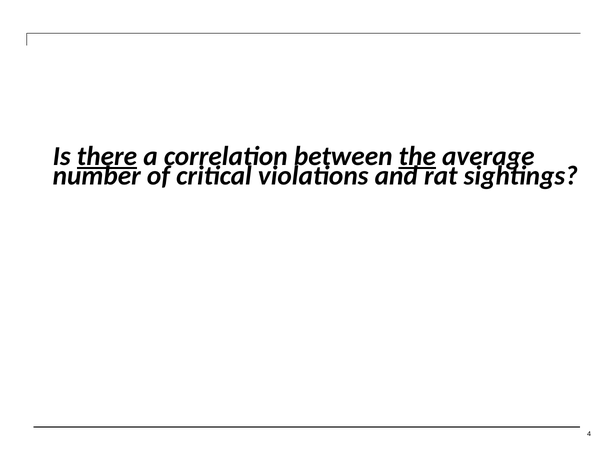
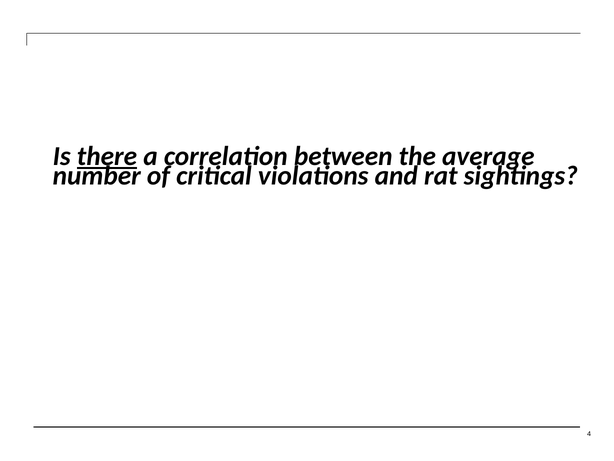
the underline: present -> none
